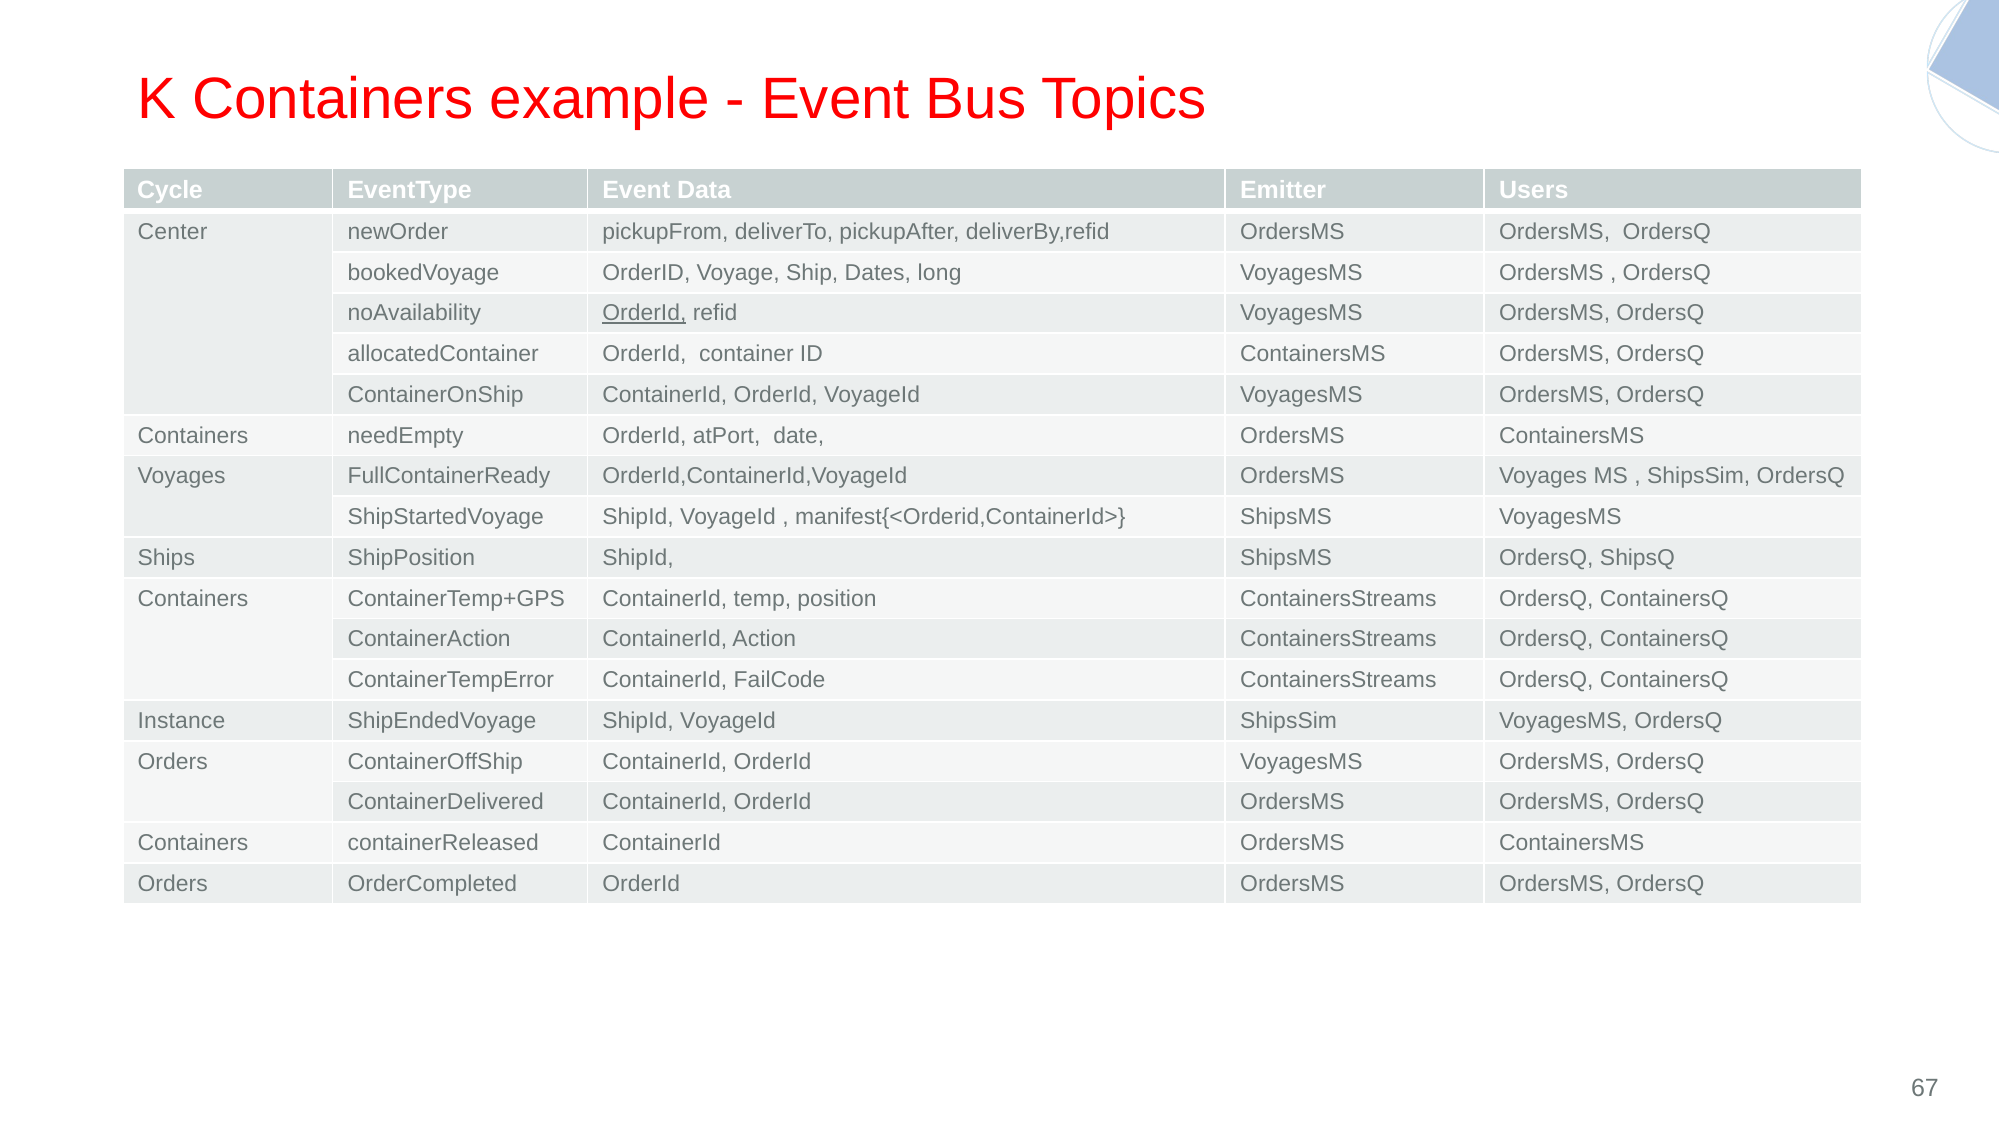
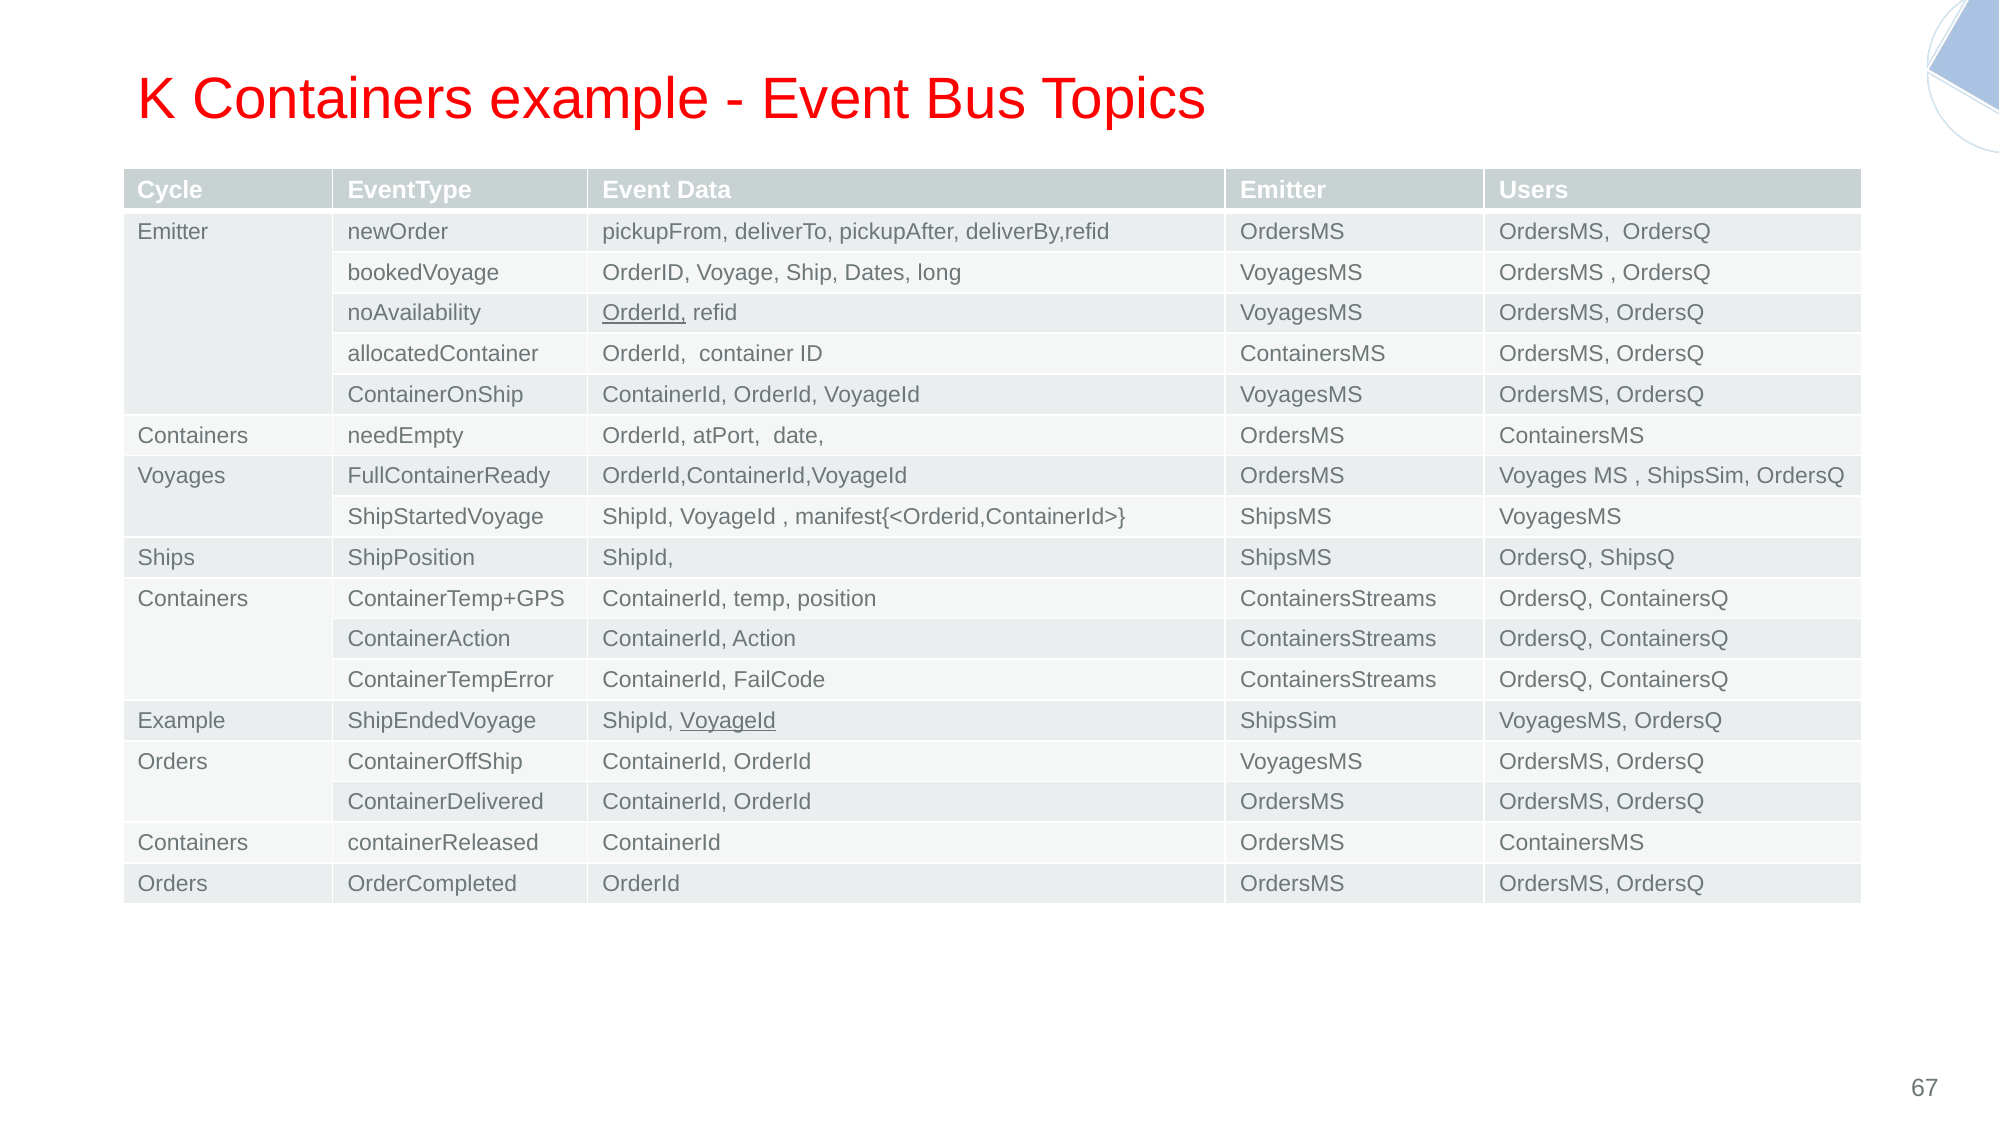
Center at (173, 232): Center -> Emitter
Instance at (181, 720): Instance -> Example
VoyageId at (728, 720) underline: none -> present
